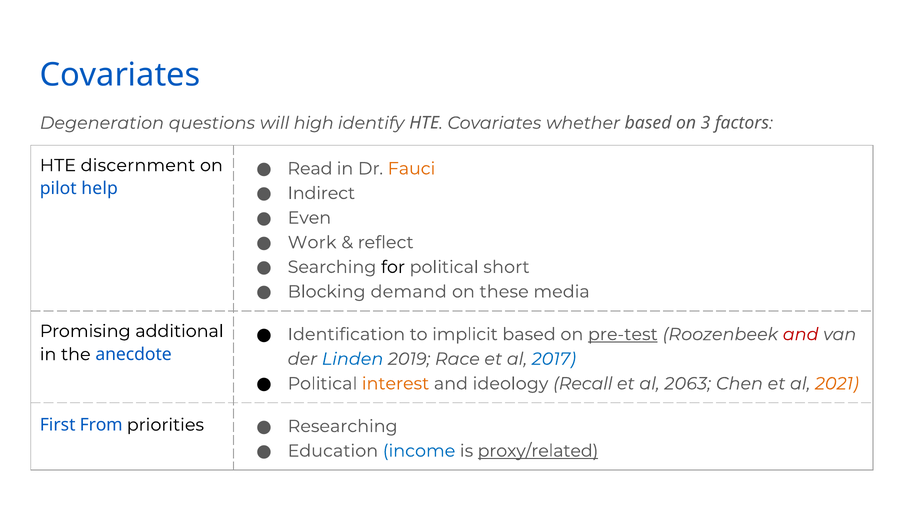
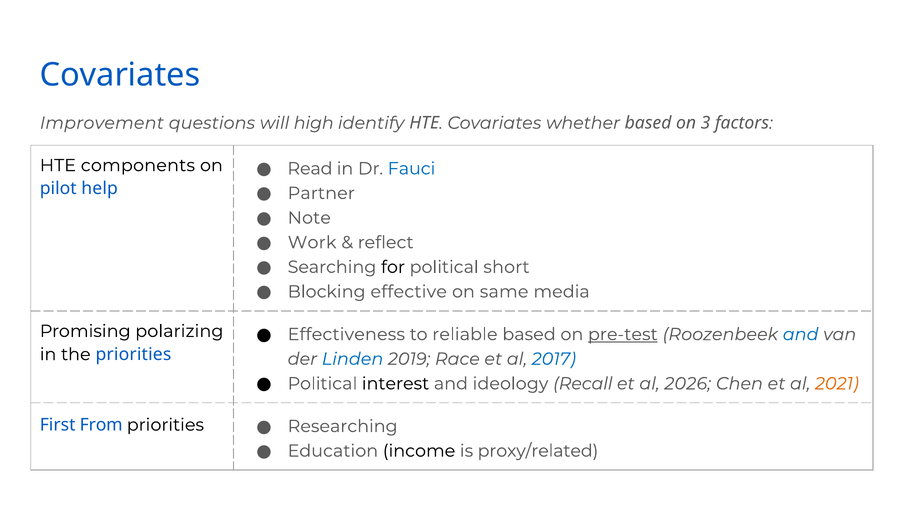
Degeneration: Degeneration -> Improvement
Fauci colour: orange -> blue
discernment: discernment -> components
Indirect: Indirect -> Partner
Even: Even -> Note
demand: demand -> effective
these: these -> same
Identification: Identification -> Effectiveness
implicit: implicit -> reliable
and at (801, 334) colour: red -> blue
additional: additional -> polarizing
the anecdote: anecdote -> priorities
interest colour: orange -> black
2063: 2063 -> 2026
income colour: blue -> black
proxy/related underline: present -> none
